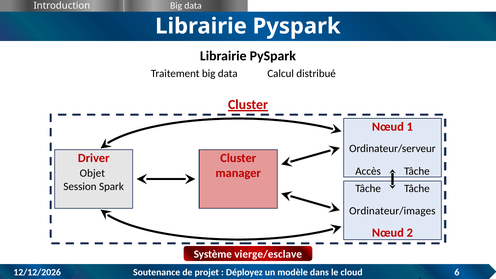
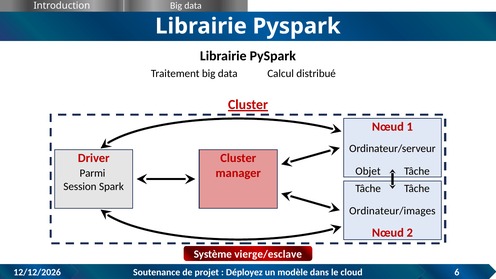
Accès: Accès -> Objet
Objet: Objet -> Parmi
